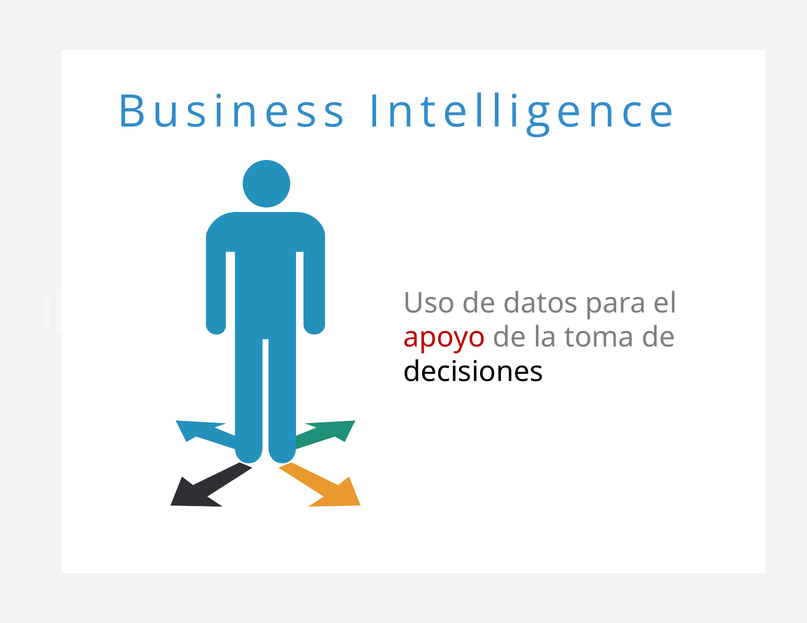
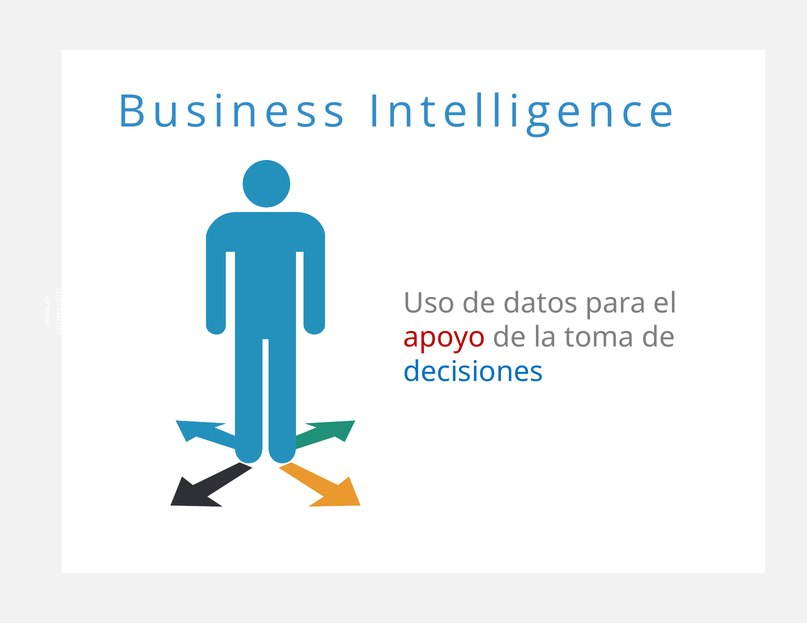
decisiones colour: black -> blue
